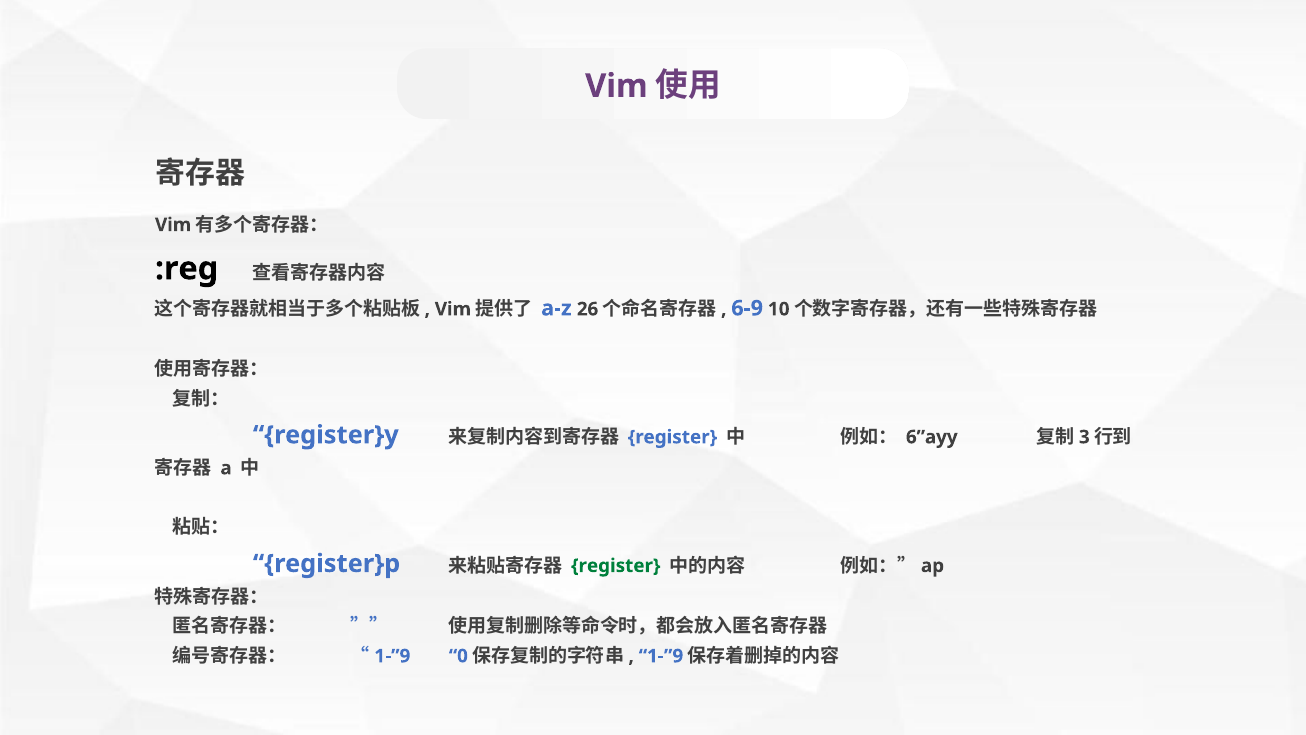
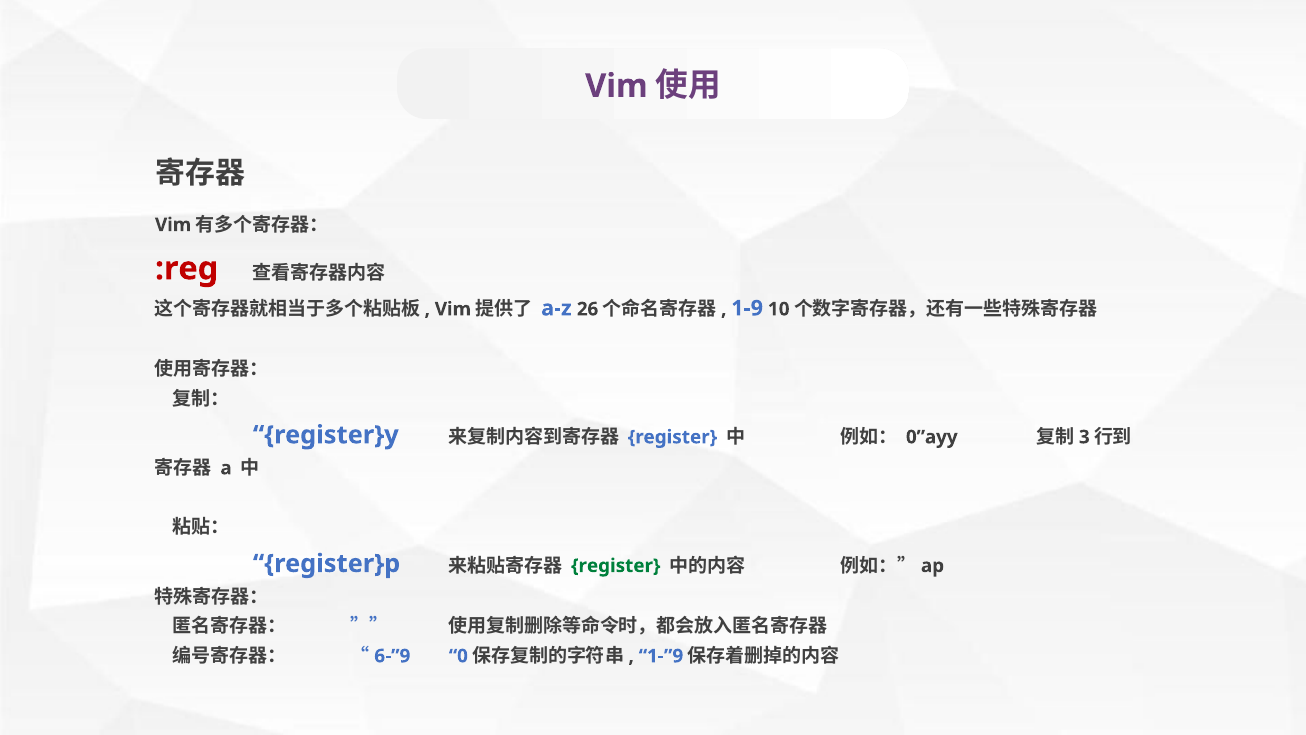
:reg colour: black -> red
6-9: 6-9 -> 1-9
6”ayy: 6”ayy -> 0”ayy
1-”9 at (392, 656): 1-”9 -> 6-”9
